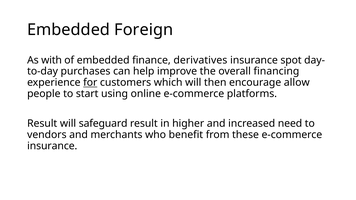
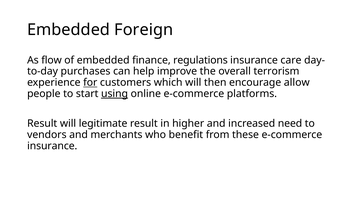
with: with -> flow
derivatives: derivatives -> regulations
spot: spot -> care
financing: financing -> terrorism
using underline: none -> present
safeguard: safeguard -> legitimate
